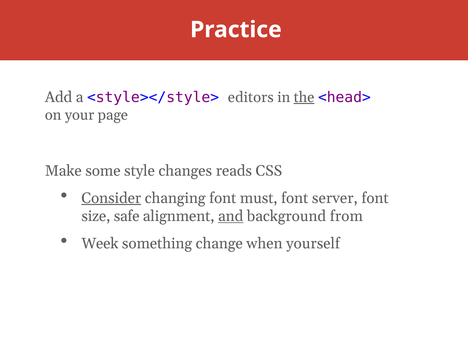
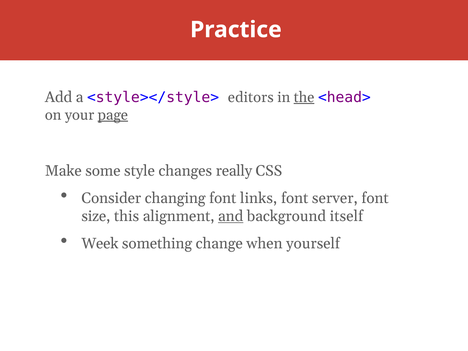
page underline: none -> present
reads: reads -> really
Consider underline: present -> none
must: must -> links
safe: safe -> this
from: from -> itself
